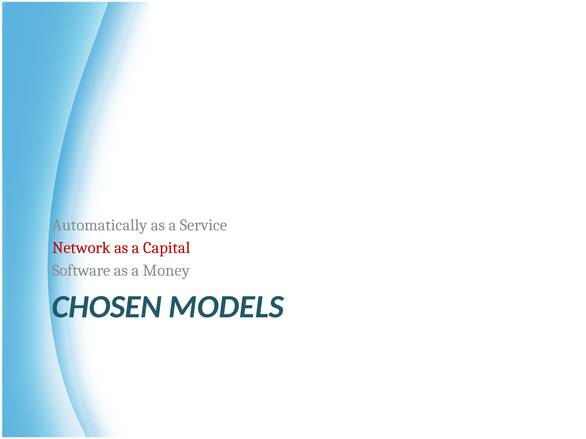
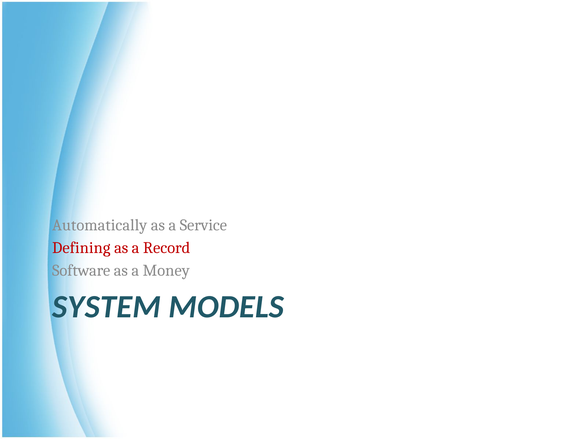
Network: Network -> Defining
Capital: Capital -> Record
CHOSEN: CHOSEN -> SYSTEM
